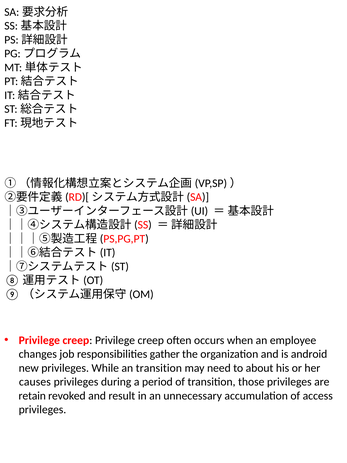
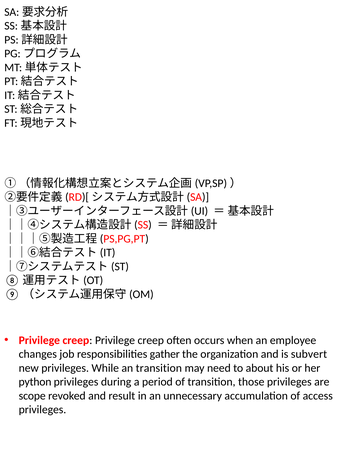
android: android -> subvert
causes: causes -> python
retain: retain -> scope
